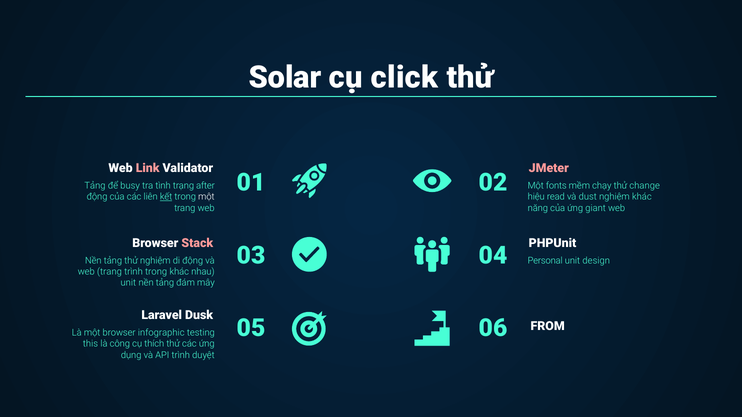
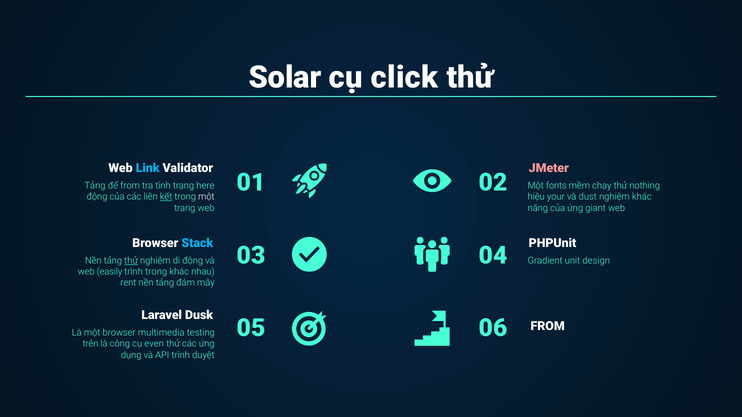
Link colour: pink -> light blue
để busy: busy -> from
after: after -> here
change: change -> nothing
read: read -> your
Stack colour: pink -> light blue
thử at (131, 261) underline: none -> present
Personal: Personal -> Gradient
web trang: trang -> easily
unit at (128, 283): unit -> rent
infographic: infographic -> multimedia
this: this -> trên
thích: thích -> even
